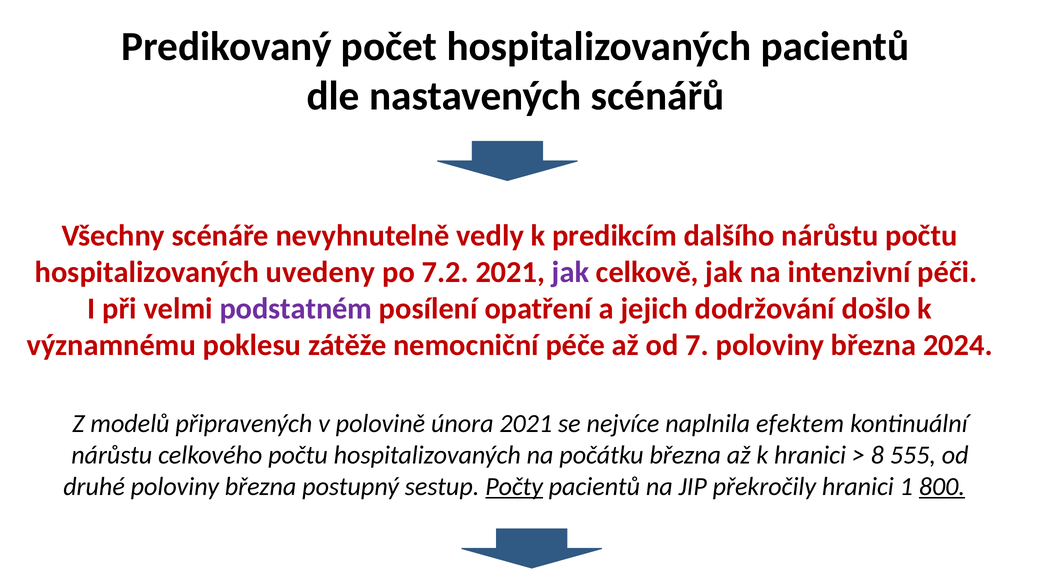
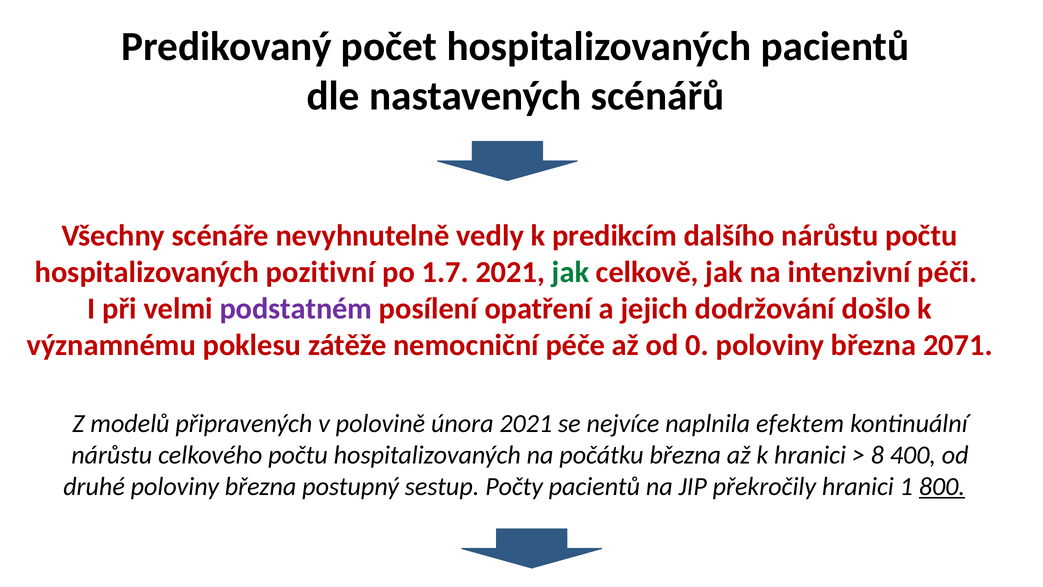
uvedeny: uvedeny -> pozitivní
7.2: 7.2 -> 1.7
jak at (570, 272) colour: purple -> green
7: 7 -> 0
2024: 2024 -> 2071
555: 555 -> 400
Počty underline: present -> none
